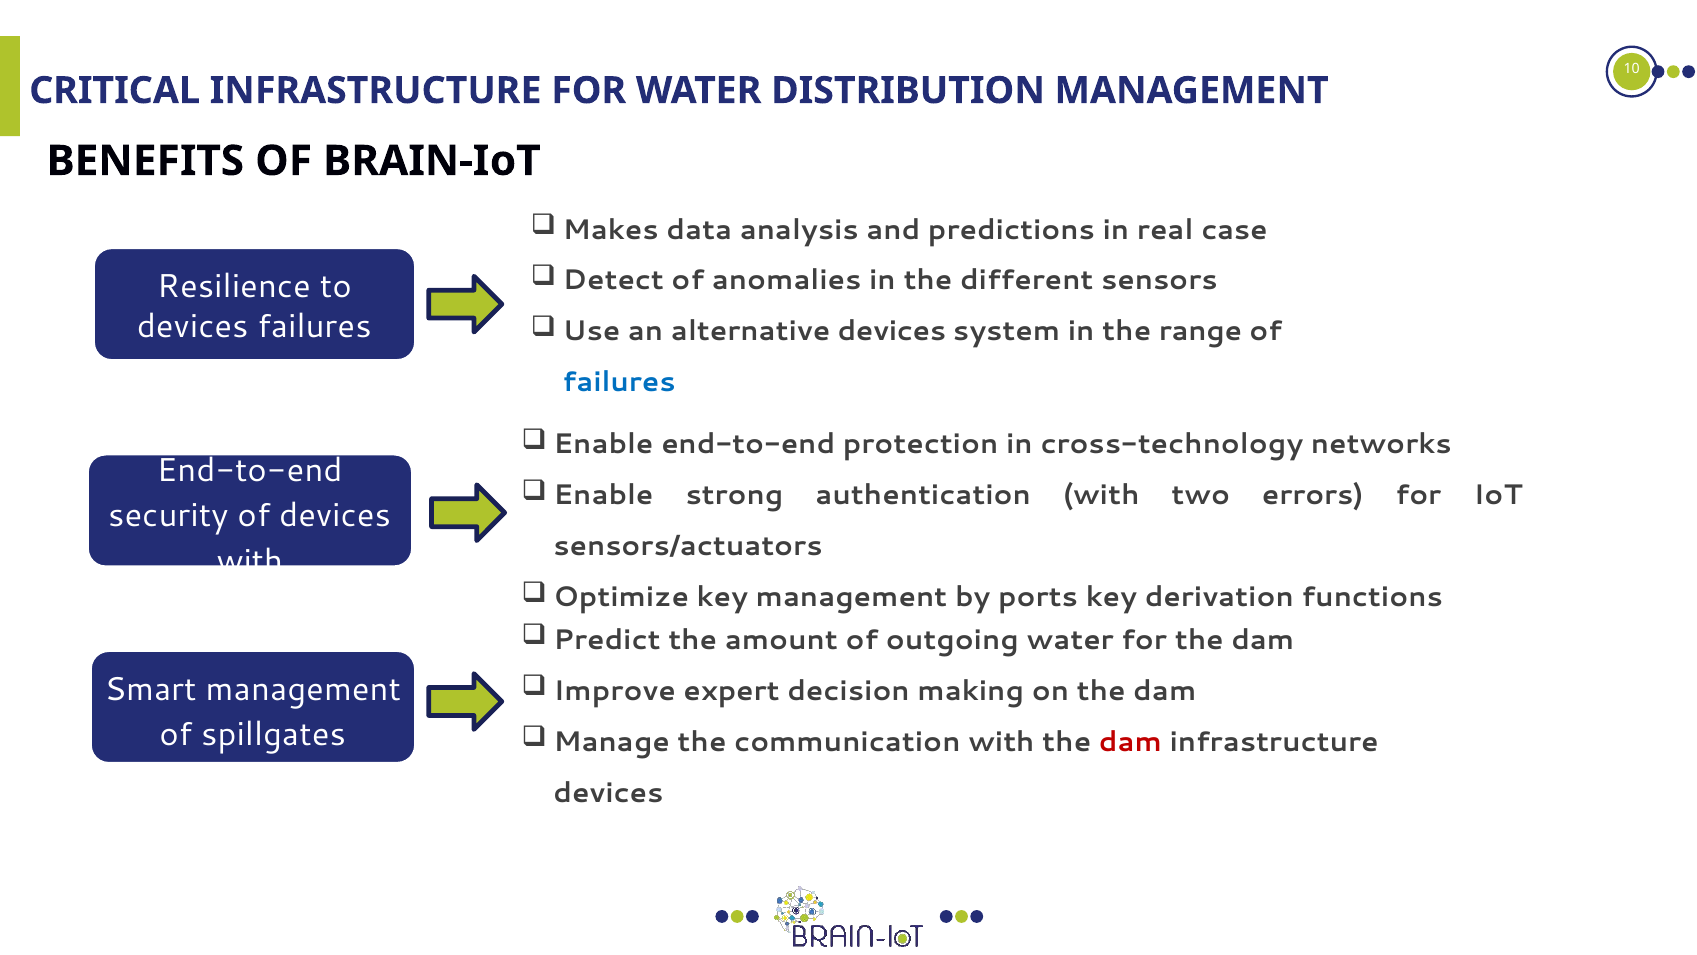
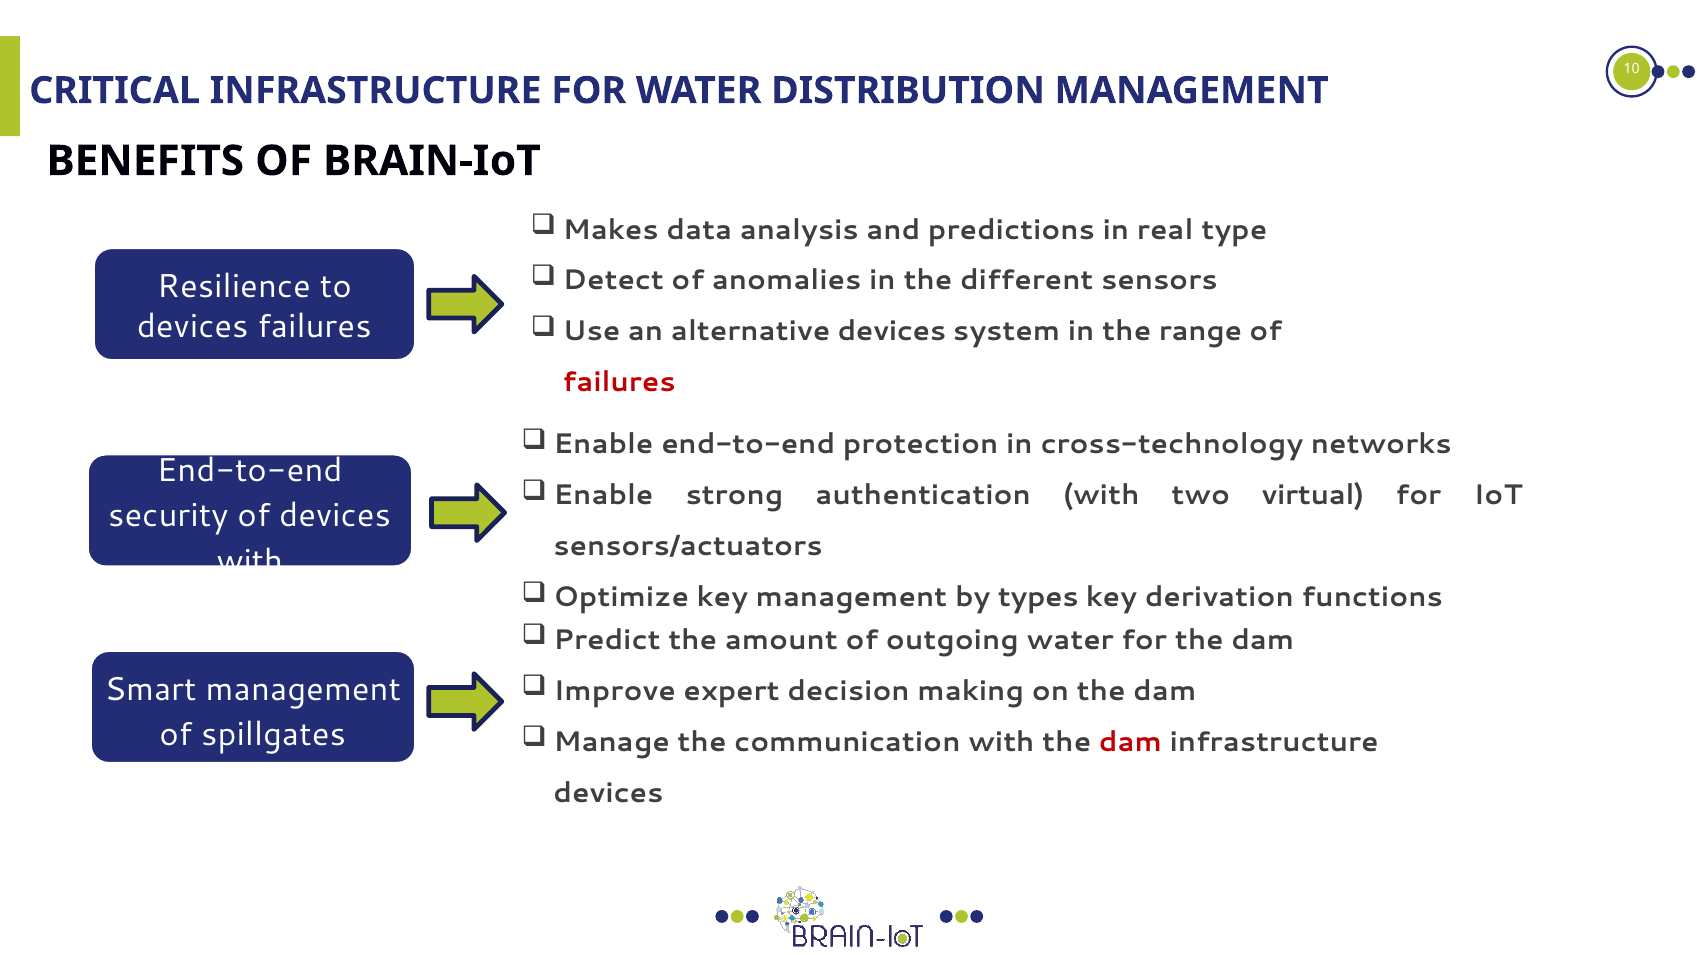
case: case -> type
failures at (619, 382) colour: blue -> red
errors: errors -> virtual
ports: ports -> types
